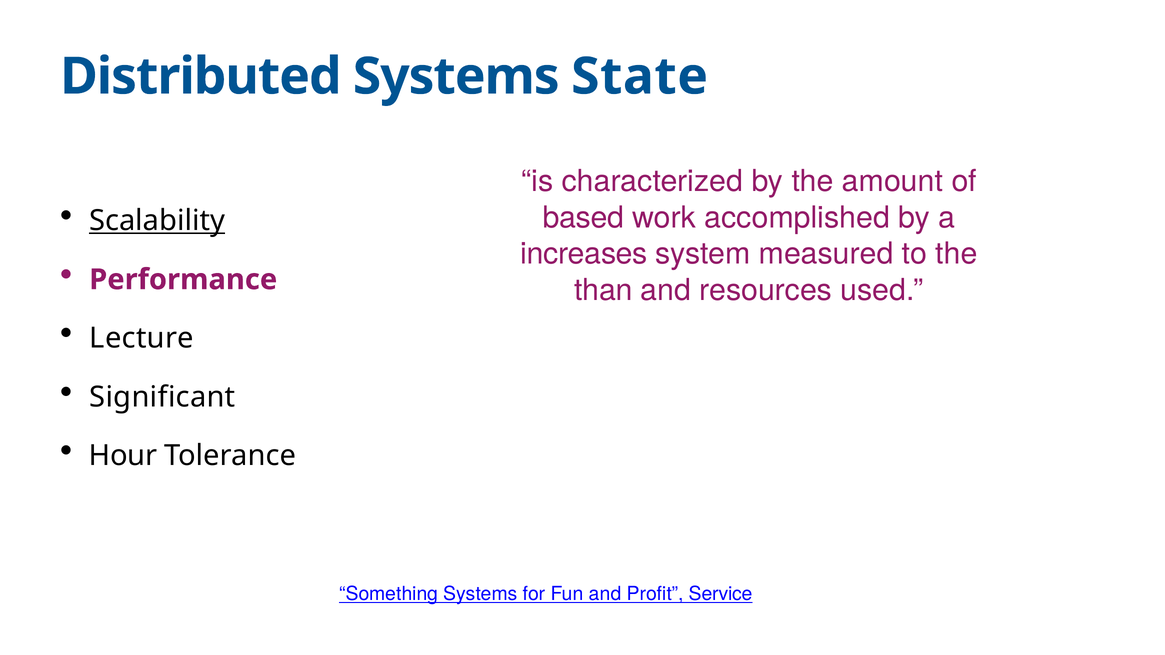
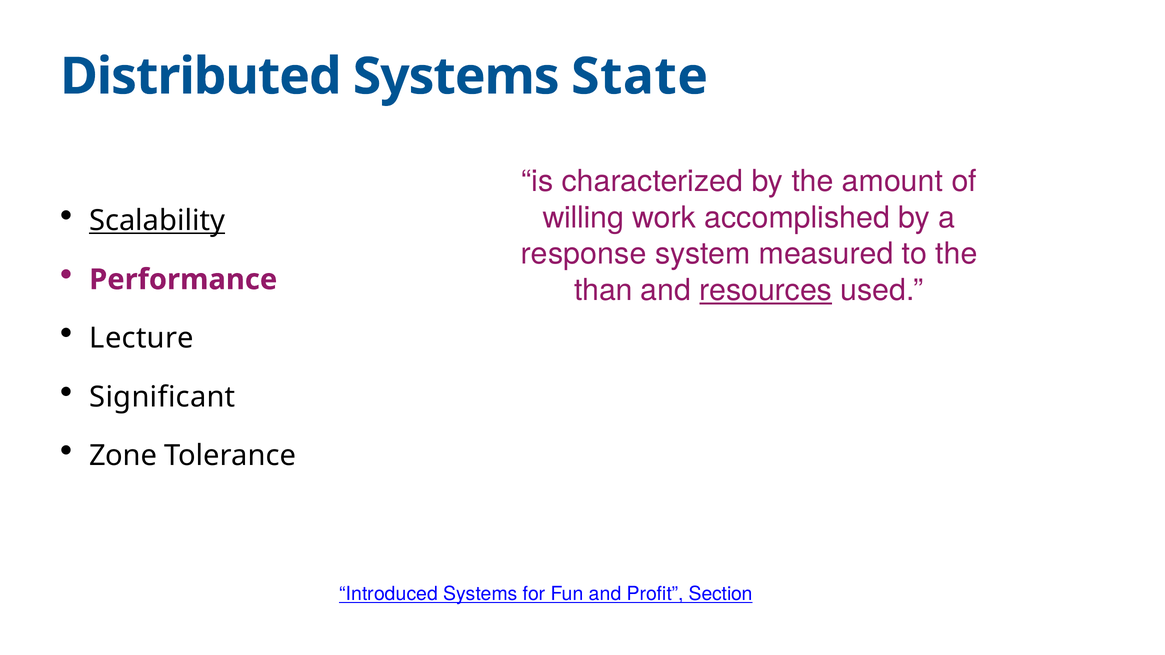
based: based -> willing
increases: increases -> response
resources underline: none -> present
Hour: Hour -> Zone
Something: Something -> Introduced
Service: Service -> Section
